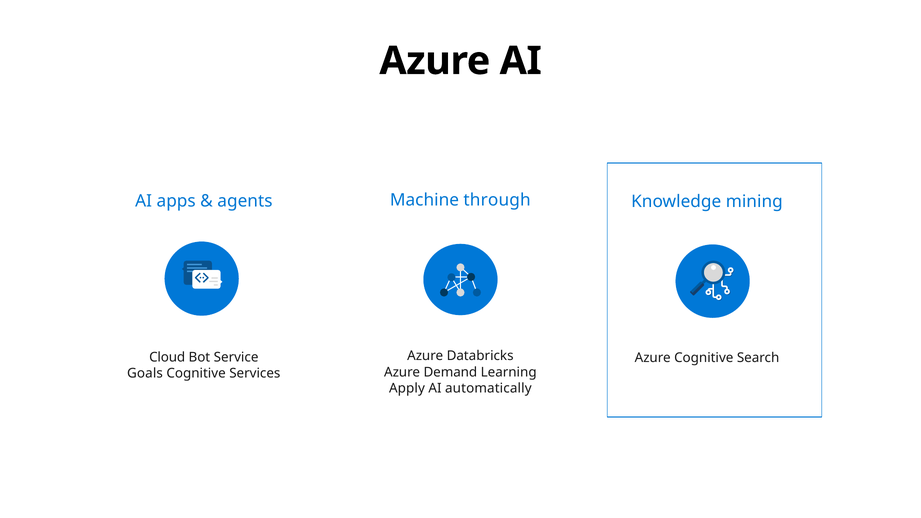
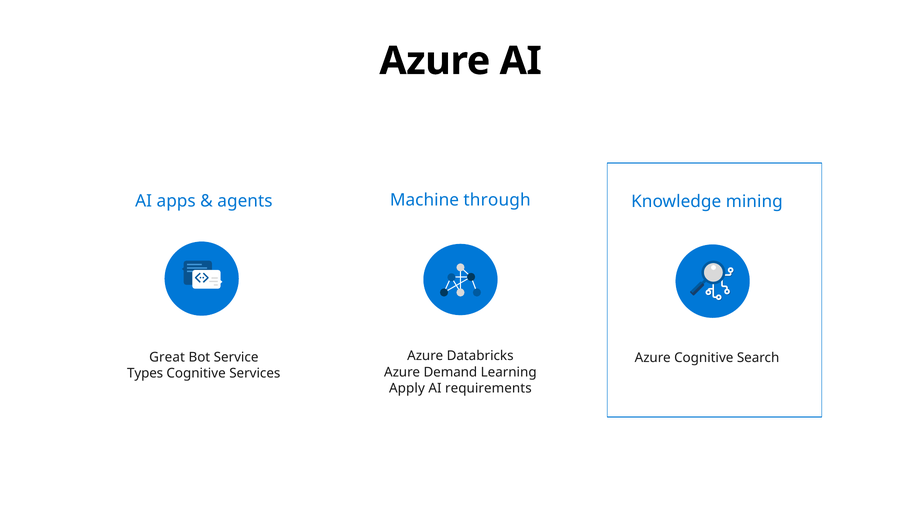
Cloud: Cloud -> Great
Goals: Goals -> Types
automatically: automatically -> requirements
